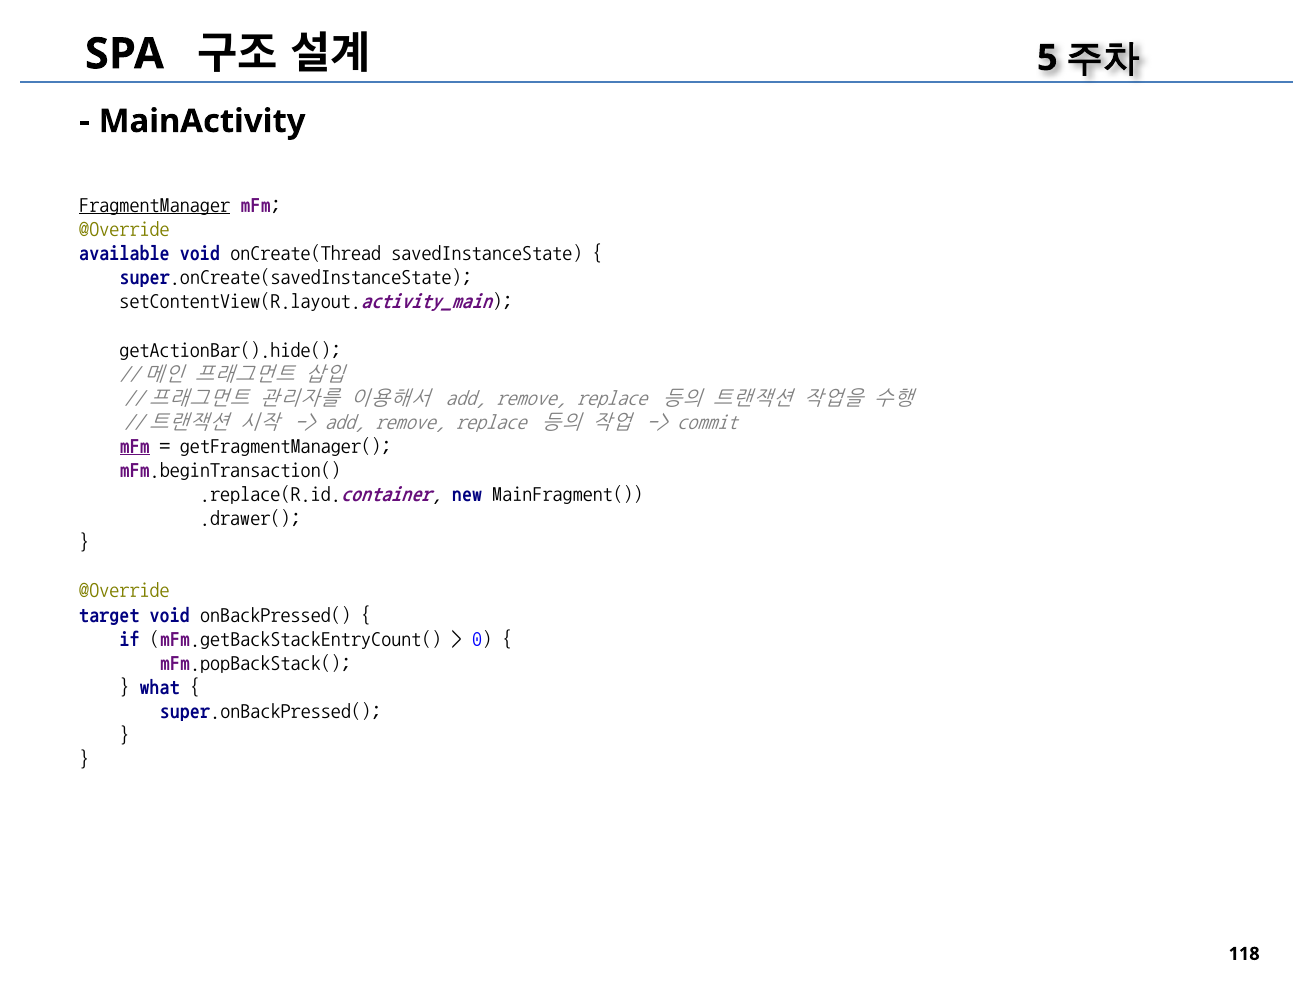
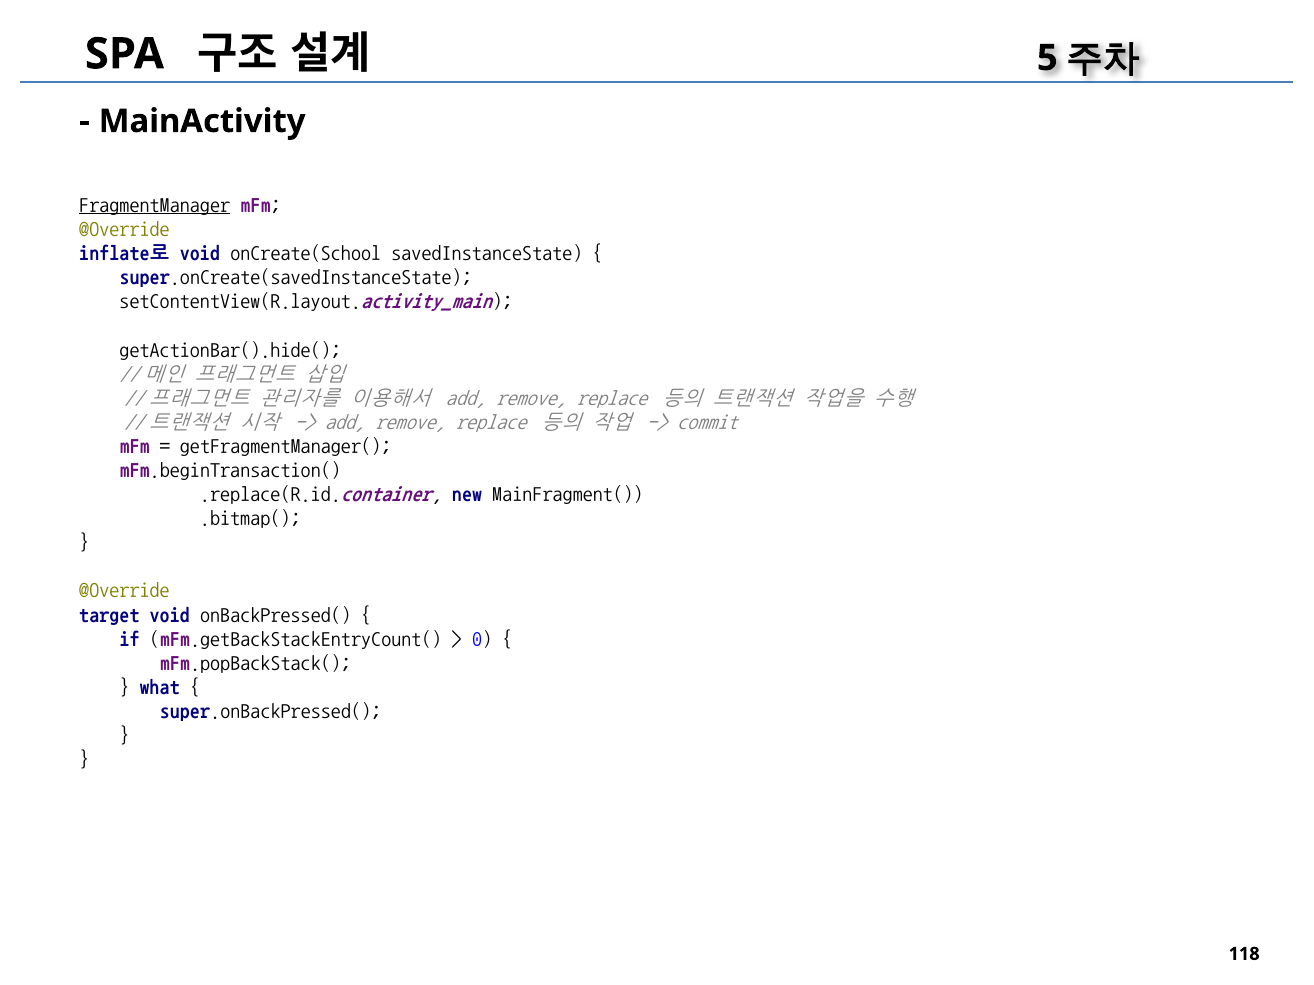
available: available -> inflate로
onCreate(Thread: onCreate(Thread -> onCreate(School
mFm at (135, 446) underline: present -> none
.drawer(: .drawer( -> .bitmap(
